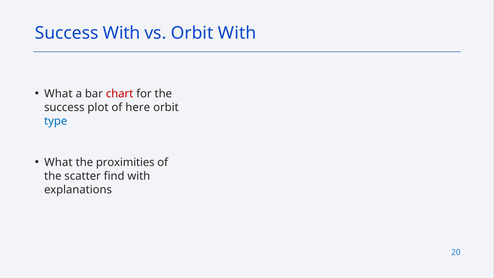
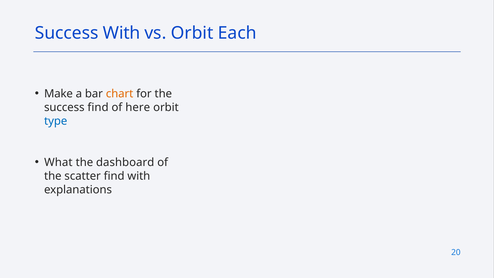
Orbit With: With -> Each
What at (58, 94): What -> Make
chart colour: red -> orange
success plot: plot -> find
proximities: proximities -> dashboard
